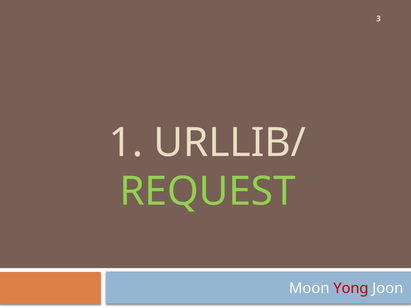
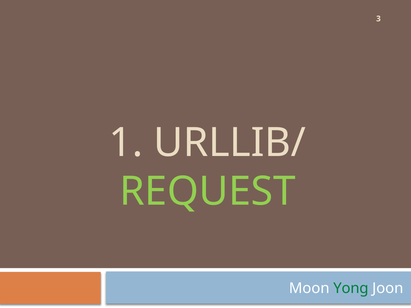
Yong colour: red -> green
